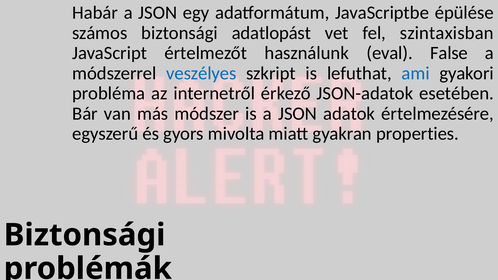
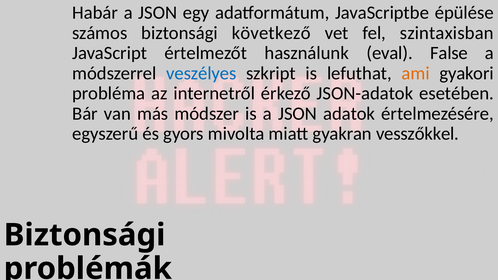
adatlopást: adatlopást -> következő
ami colour: blue -> orange
properties: properties -> vesszőkkel
